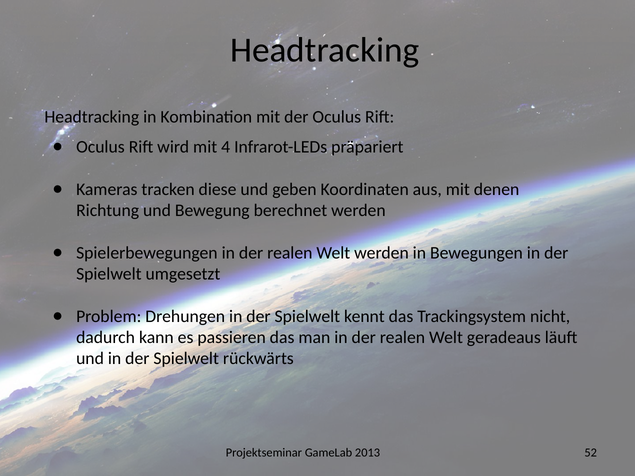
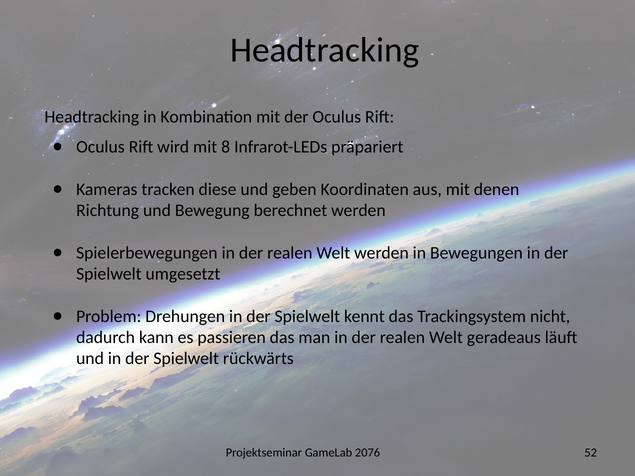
4: 4 -> 8
2013: 2013 -> 2076
